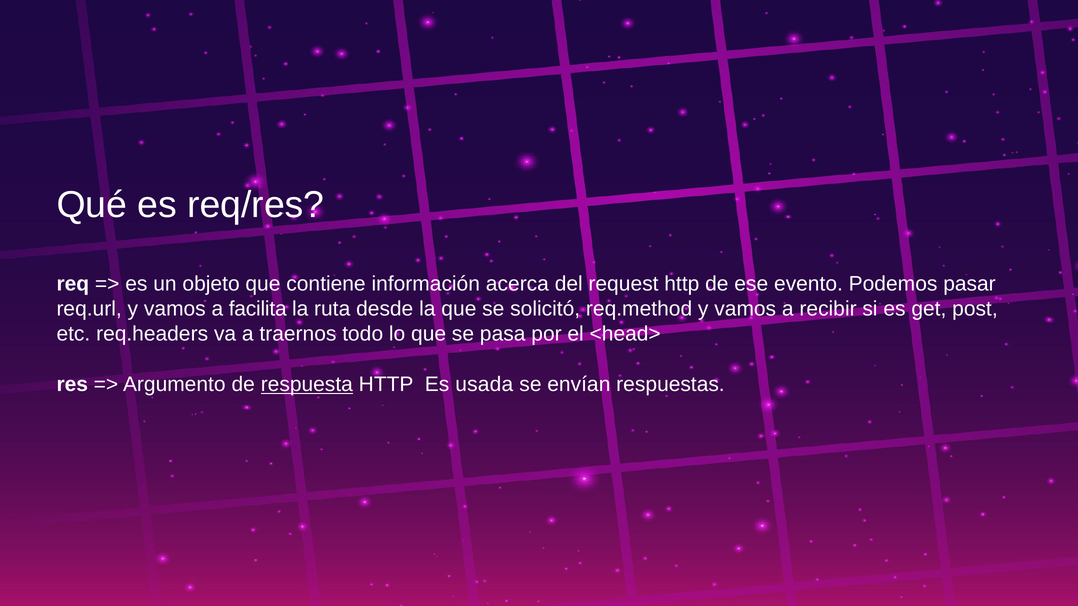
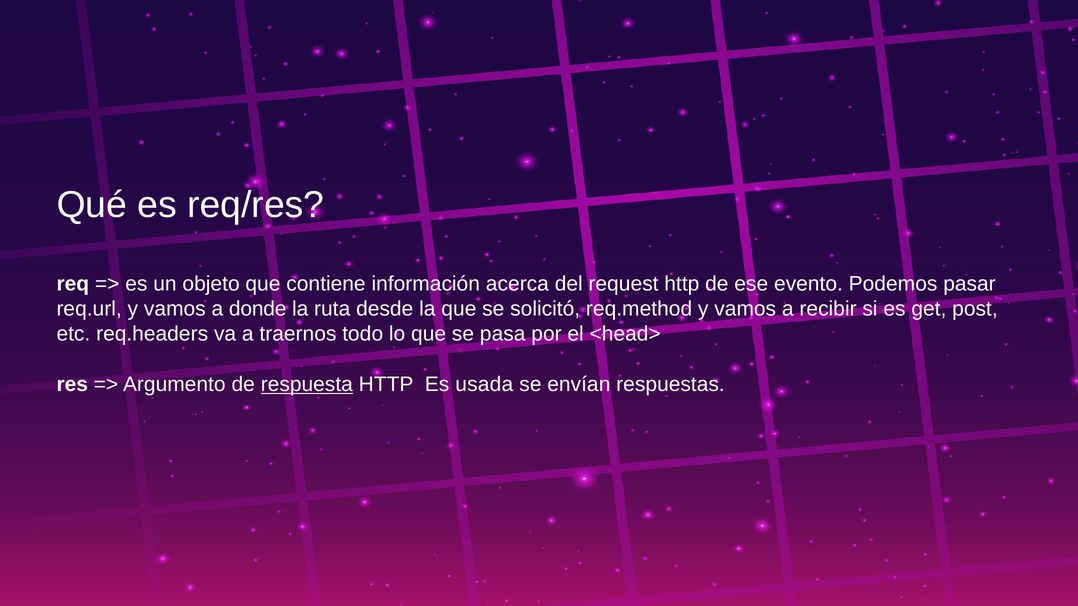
facilita: facilita -> donde
